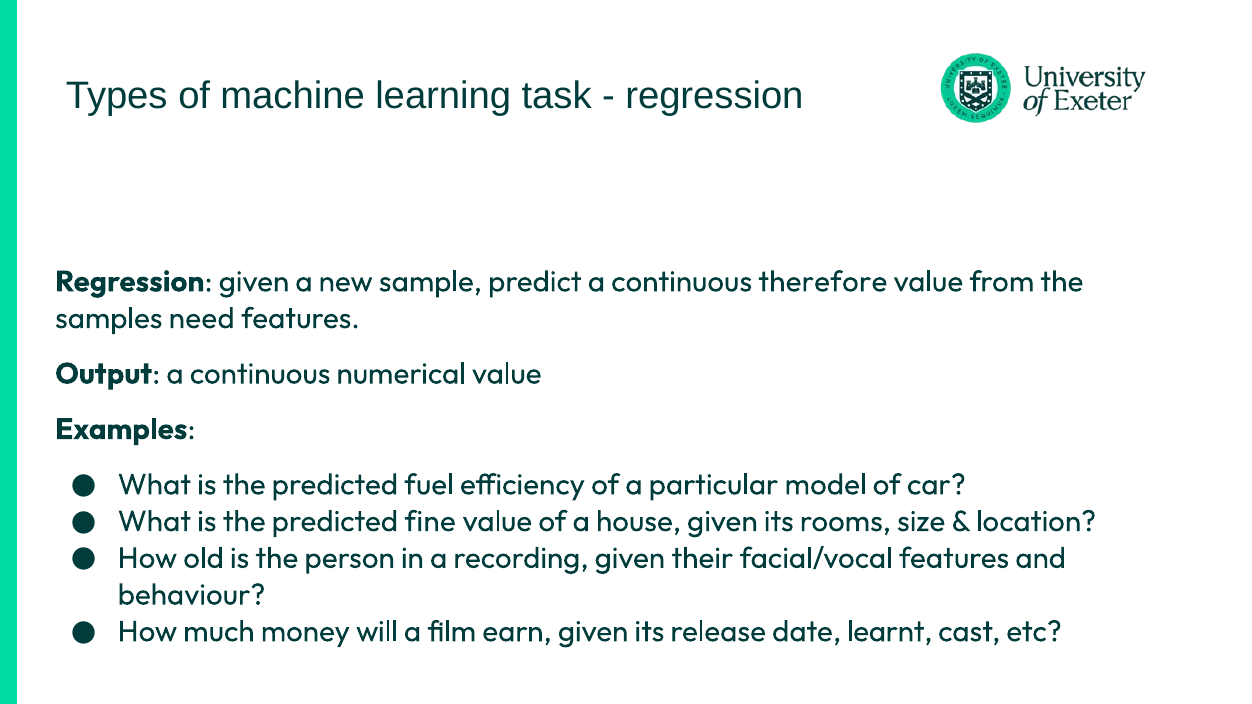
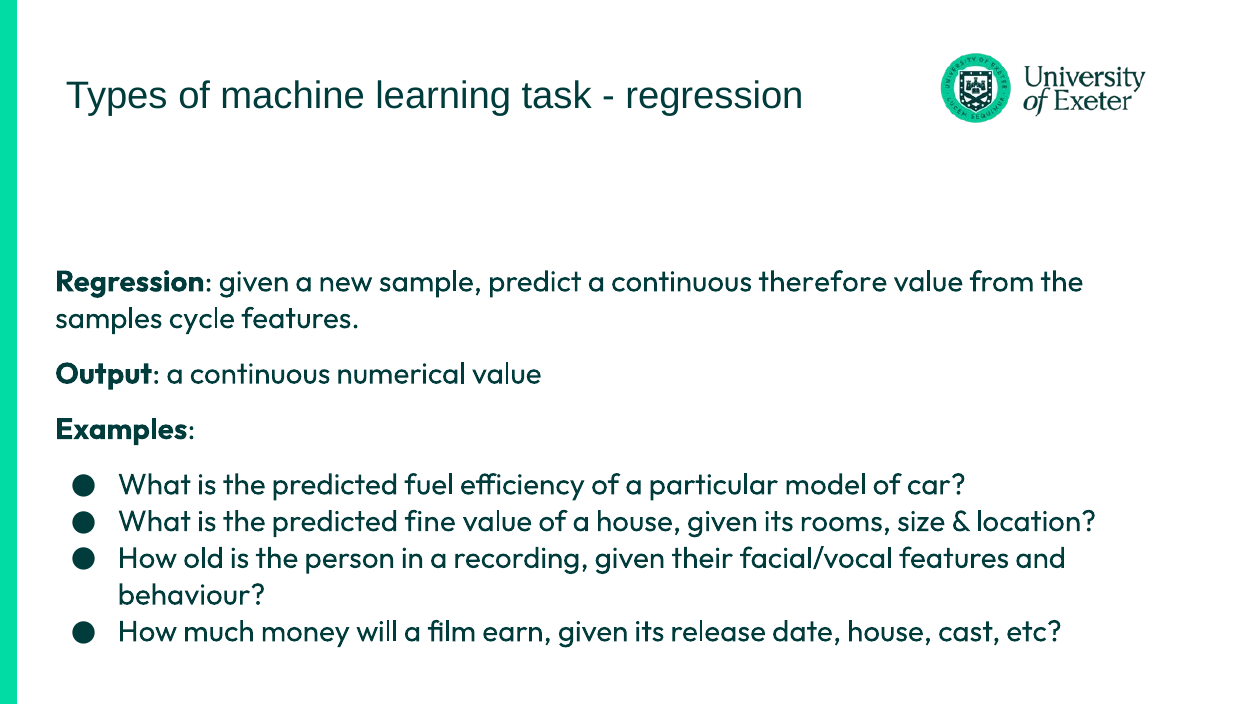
need: need -> cycle
date learnt: learnt -> house
